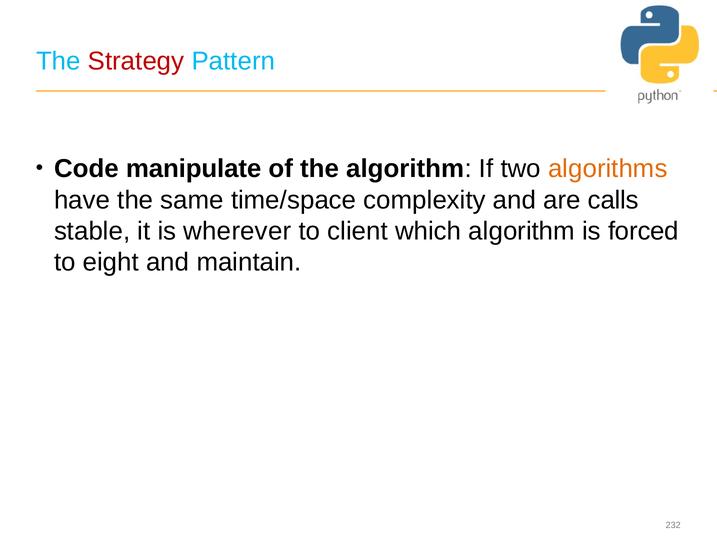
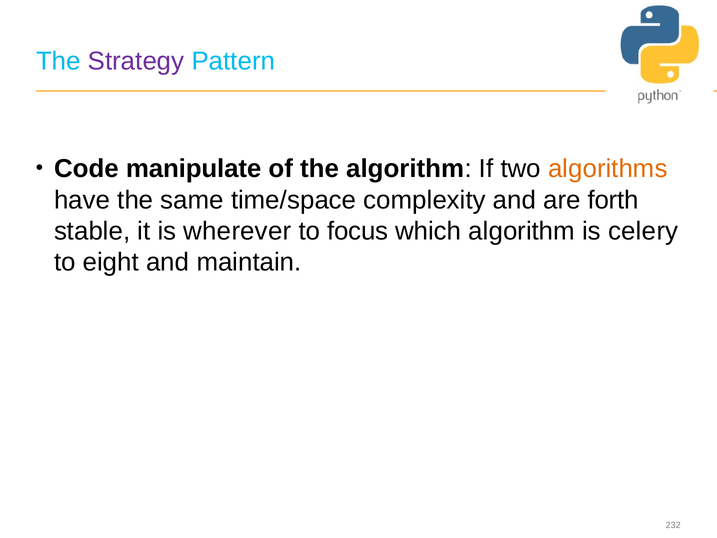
Strategy colour: red -> purple
calls: calls -> forth
client: client -> focus
forced: forced -> celery
